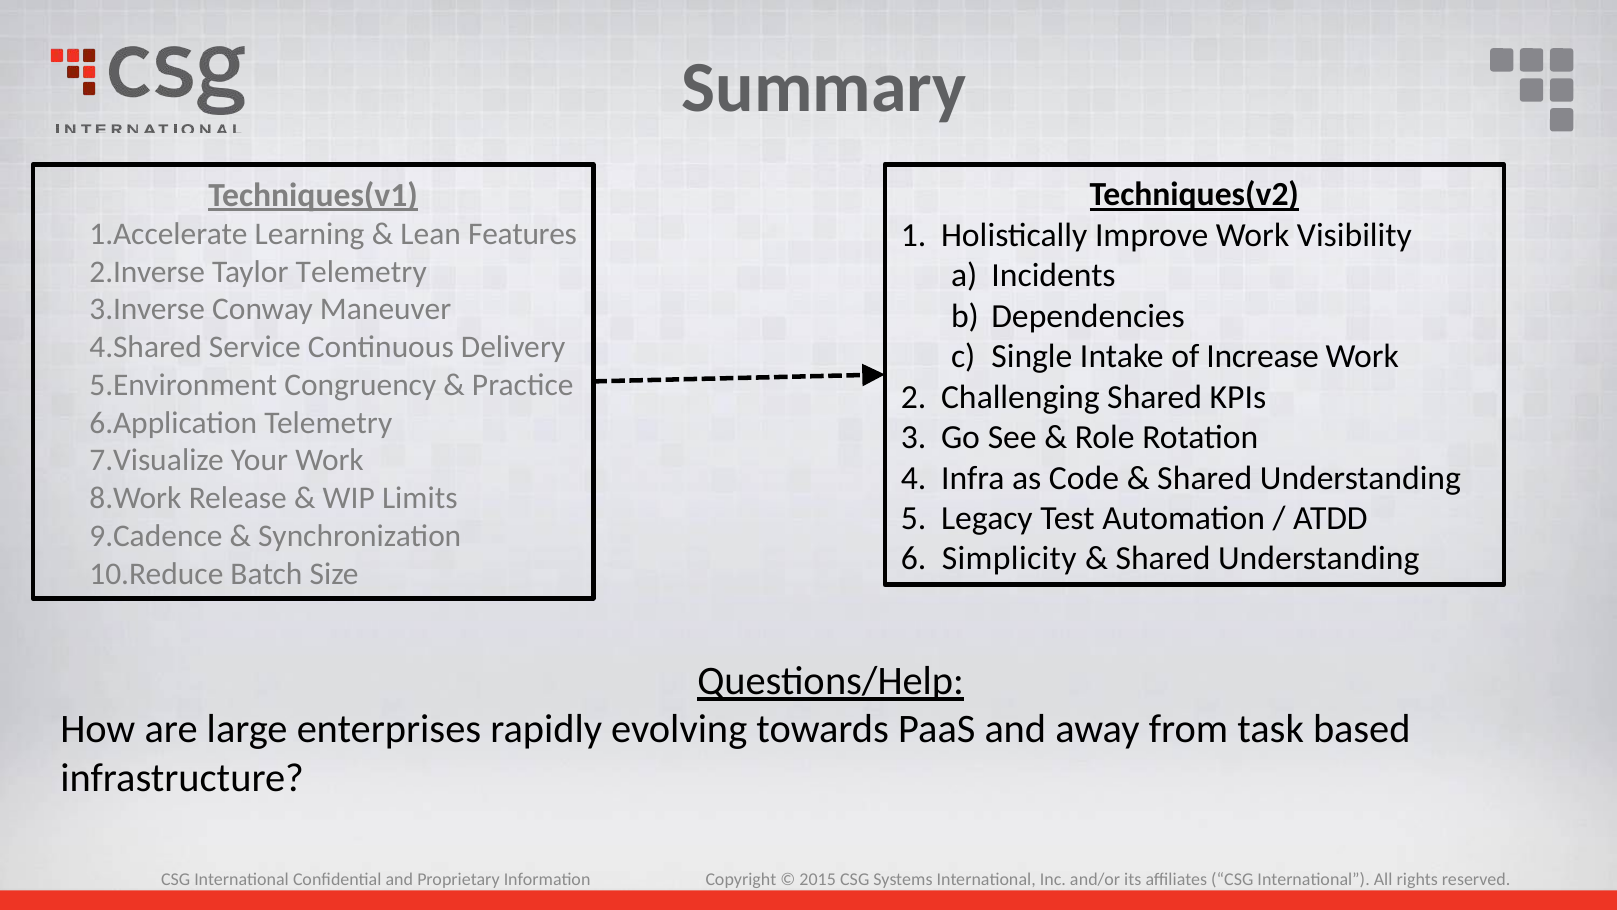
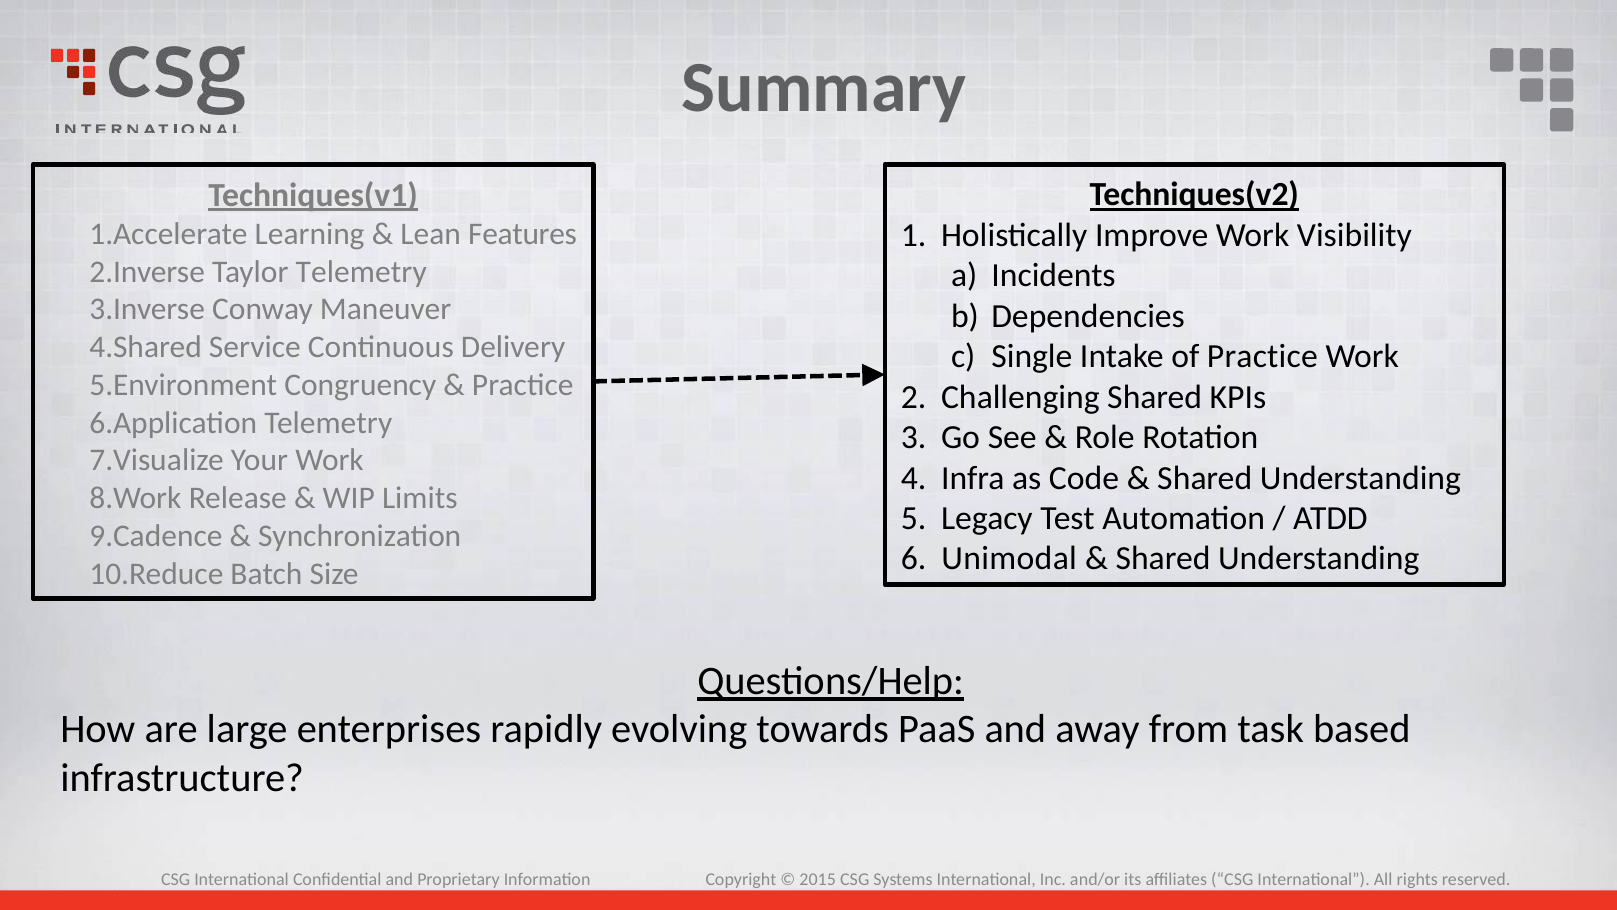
of Increase: Increase -> Practice
Simplicity: Simplicity -> Unimodal
